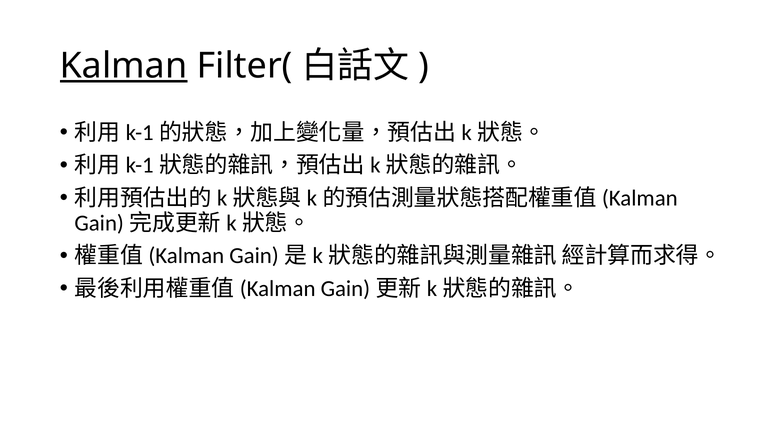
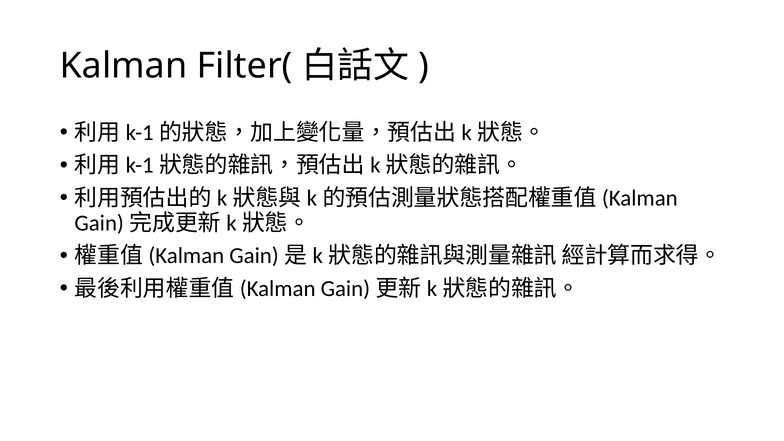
Kalman underline: present -> none
